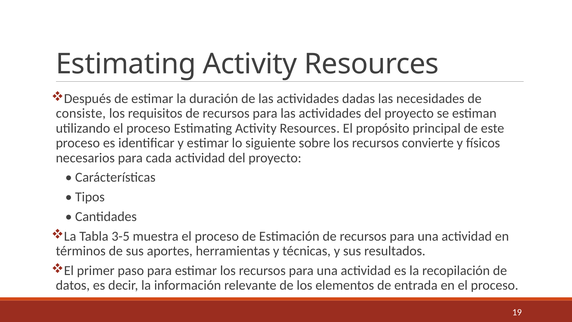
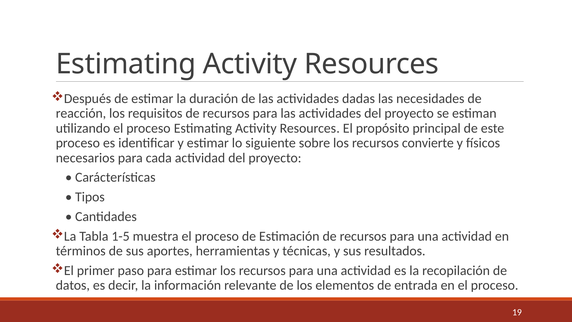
consiste: consiste -> reacción
3-5: 3-5 -> 1-5
